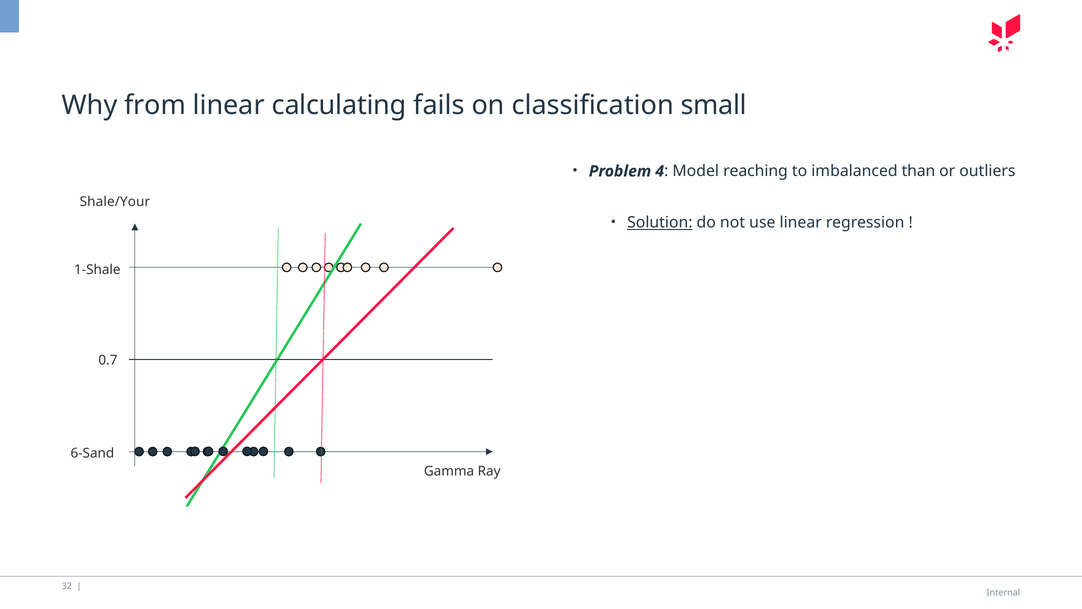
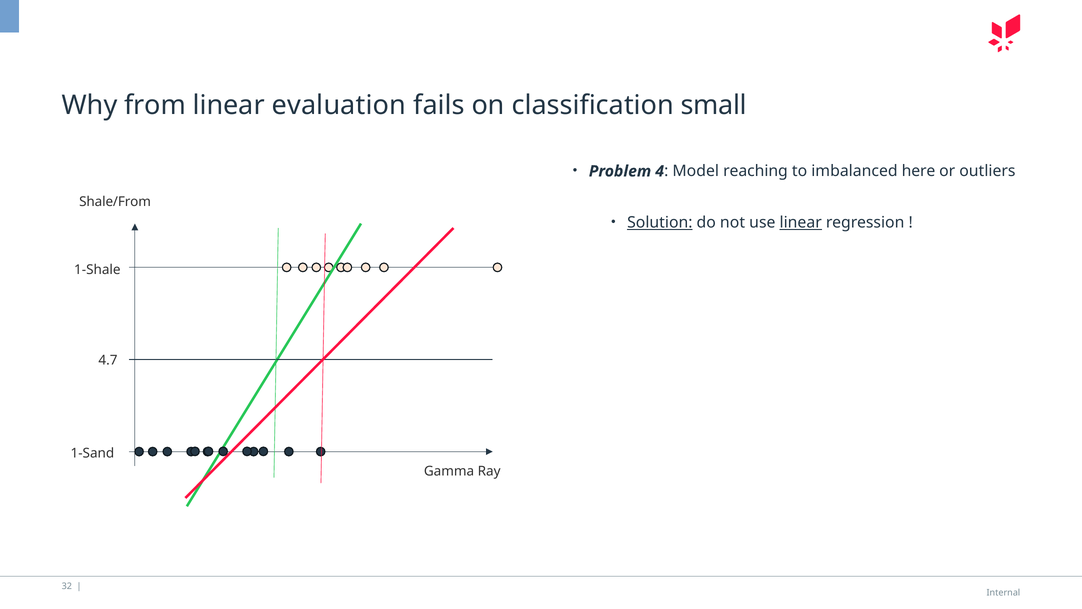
calculating: calculating -> evaluation
than: than -> here
Shale/Your: Shale/Your -> Shale/From
linear at (801, 223) underline: none -> present
0.7: 0.7 -> 4.7
6-Sand: 6-Sand -> 1-Sand
